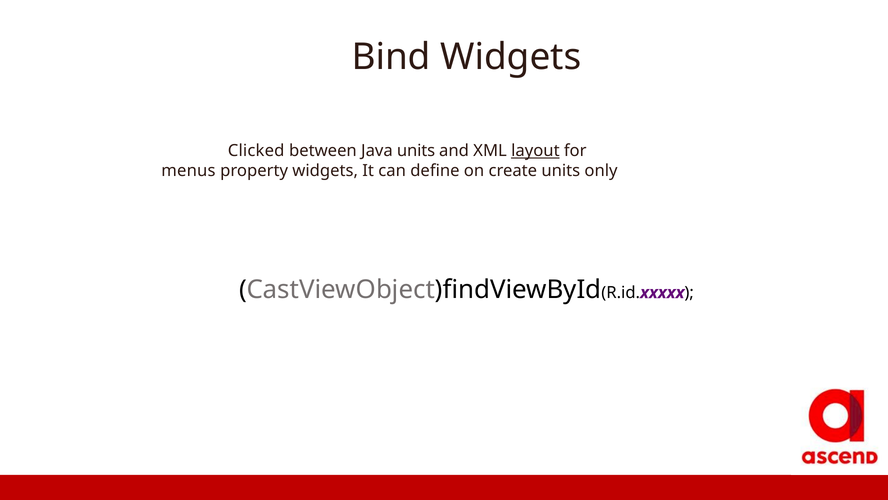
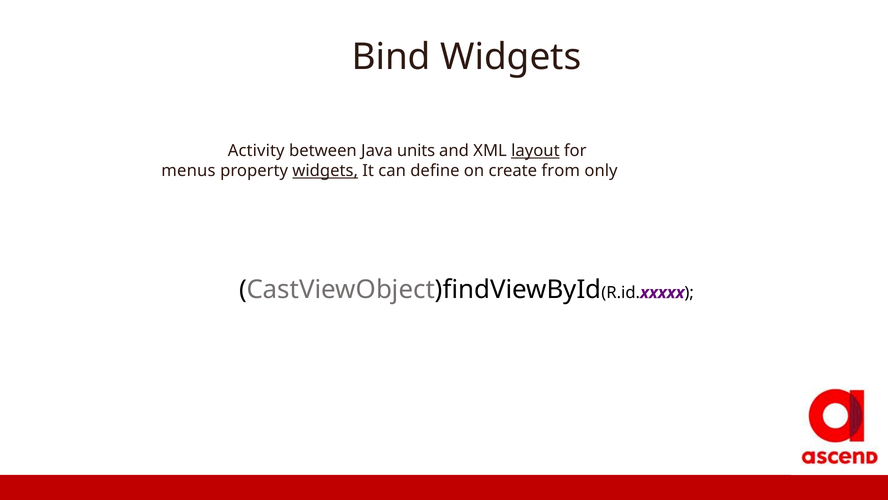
Clicked: Clicked -> Activity
widgets at (325, 170) underline: none -> present
create units: units -> from
